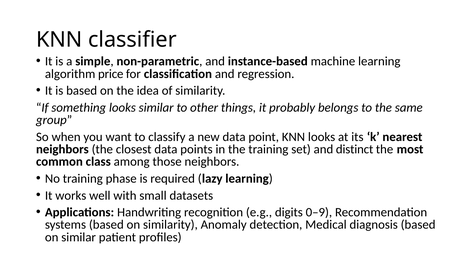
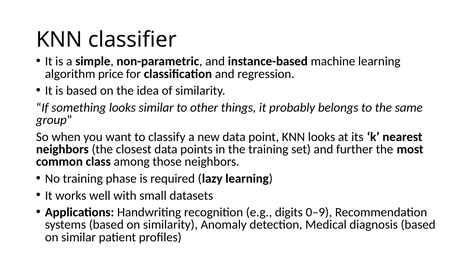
distinct: distinct -> further
